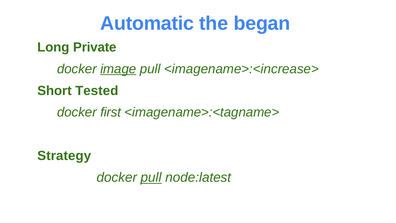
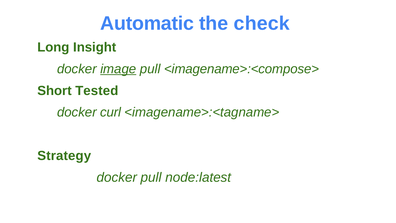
began: began -> check
Private: Private -> Insight
<imagename>:<increase>: <imagename>:<increase> -> <imagename>:<compose>
first: first -> curl
pull at (151, 177) underline: present -> none
